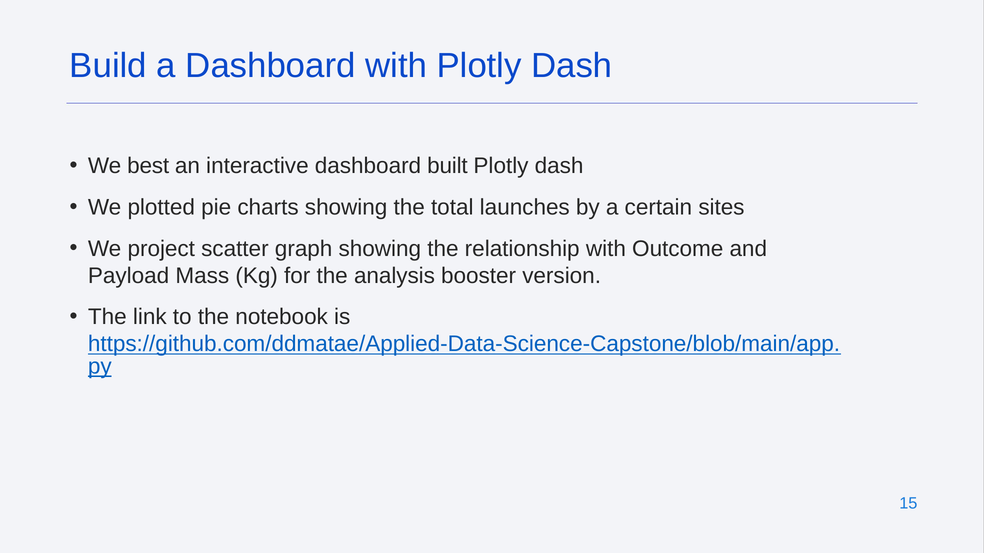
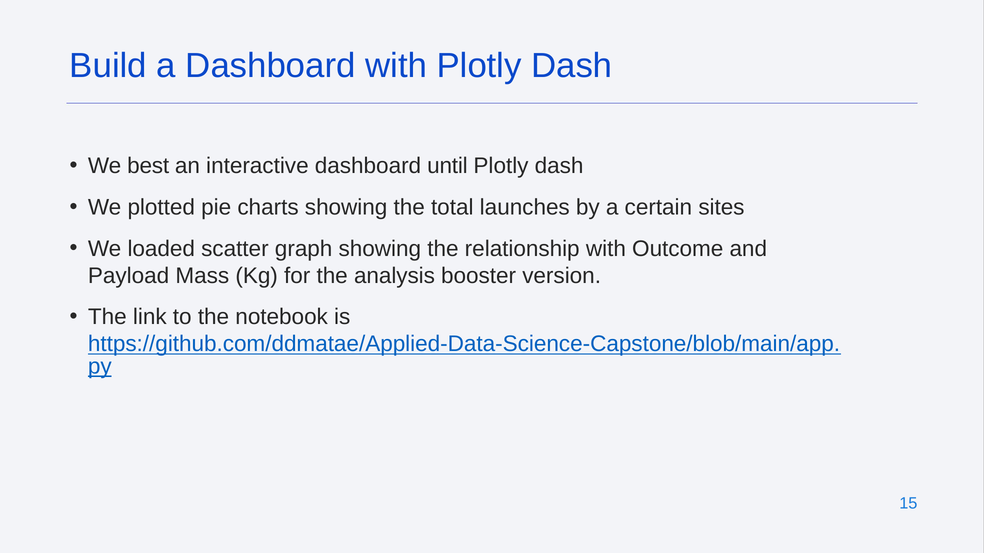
built: built -> until
project: project -> loaded
